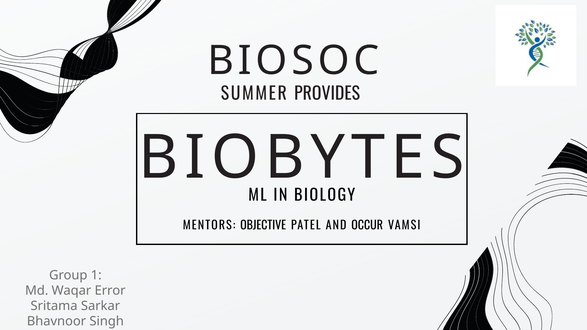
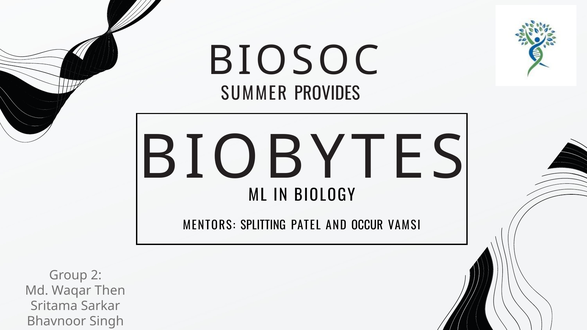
OBJECTIVE: OBJECTIVE -> SPLITTING
1: 1 -> 2
Error: Error -> Then
